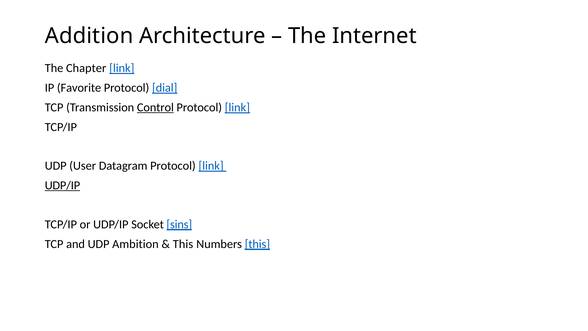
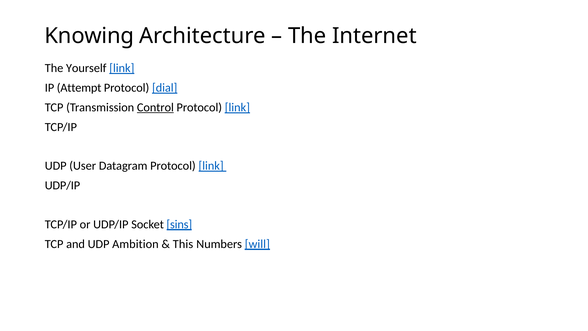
Addition: Addition -> Knowing
Chapter: Chapter -> Yourself
Favorite: Favorite -> Attempt
UDP/IP at (62, 185) underline: present -> none
Numbers this: this -> will
